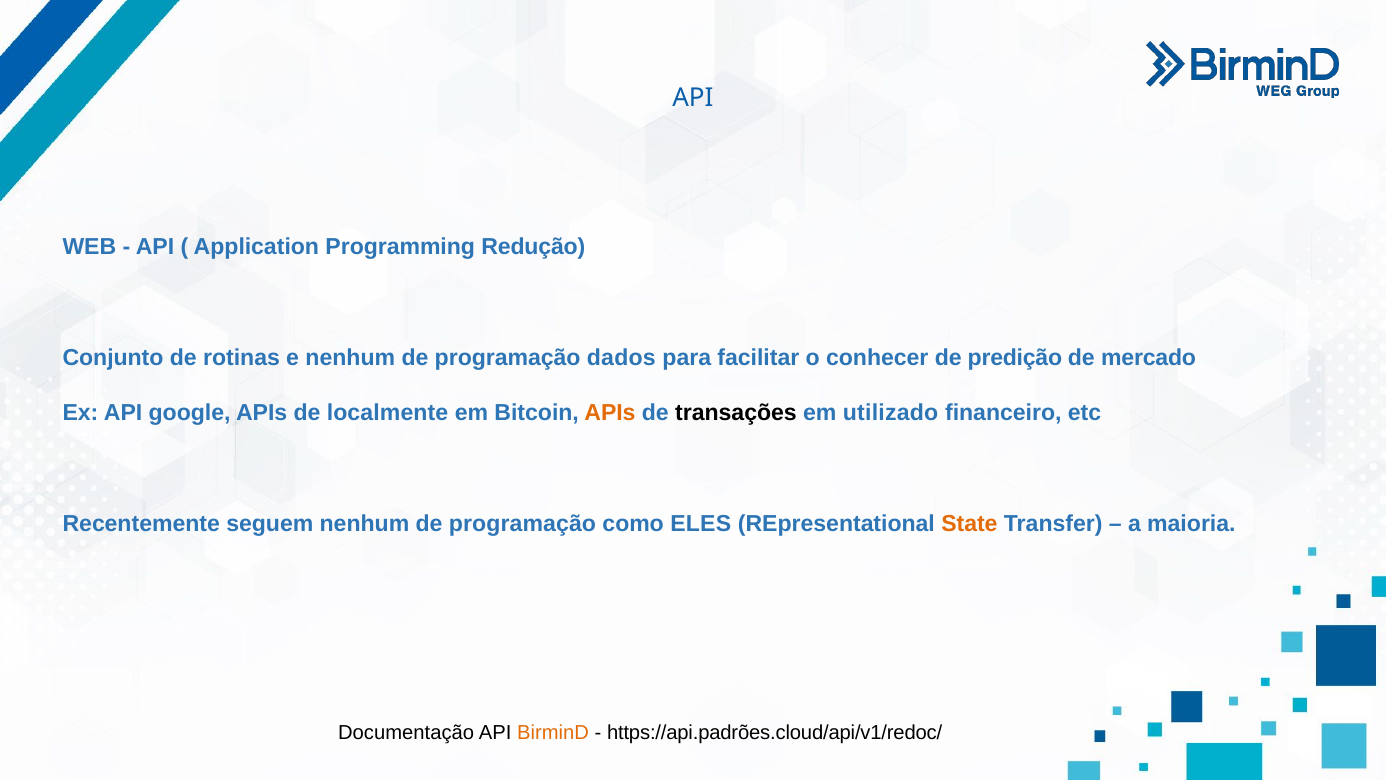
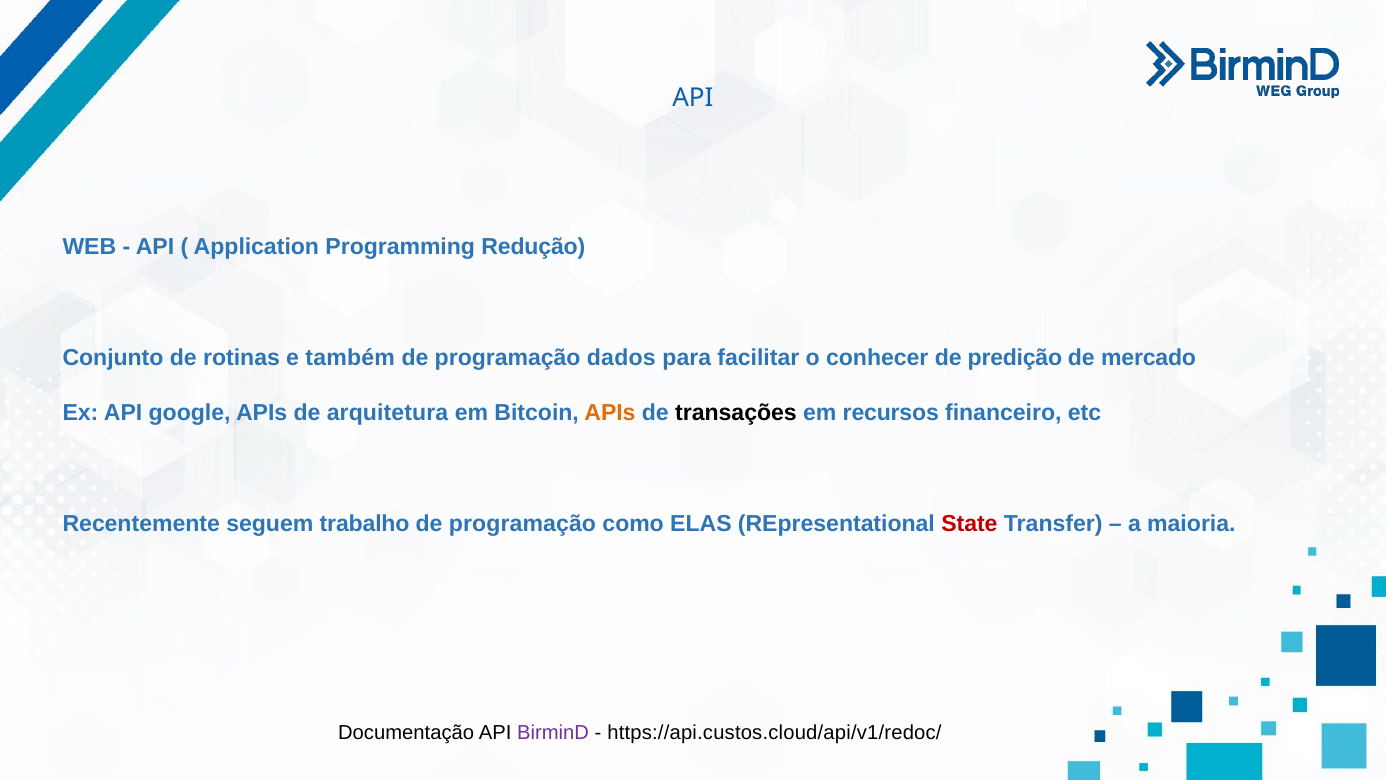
e nenhum: nenhum -> também
localmente: localmente -> arquitetura
utilizado: utilizado -> recursos
seguem nenhum: nenhum -> trabalho
ELES: ELES -> ELAS
State colour: orange -> red
BirminD colour: orange -> purple
https://api.padrões.cloud/api/v1/redoc/: https://api.padrões.cloud/api/v1/redoc/ -> https://api.custos.cloud/api/v1/redoc/
